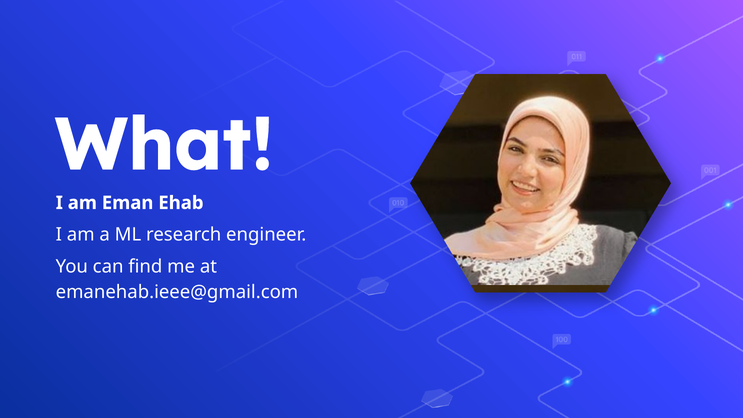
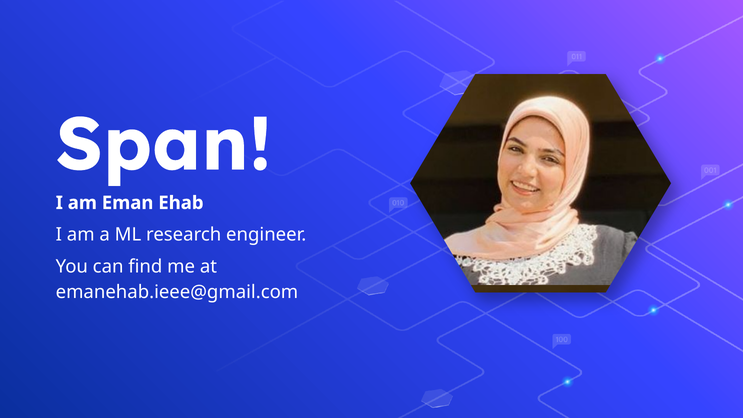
What: What -> Span
